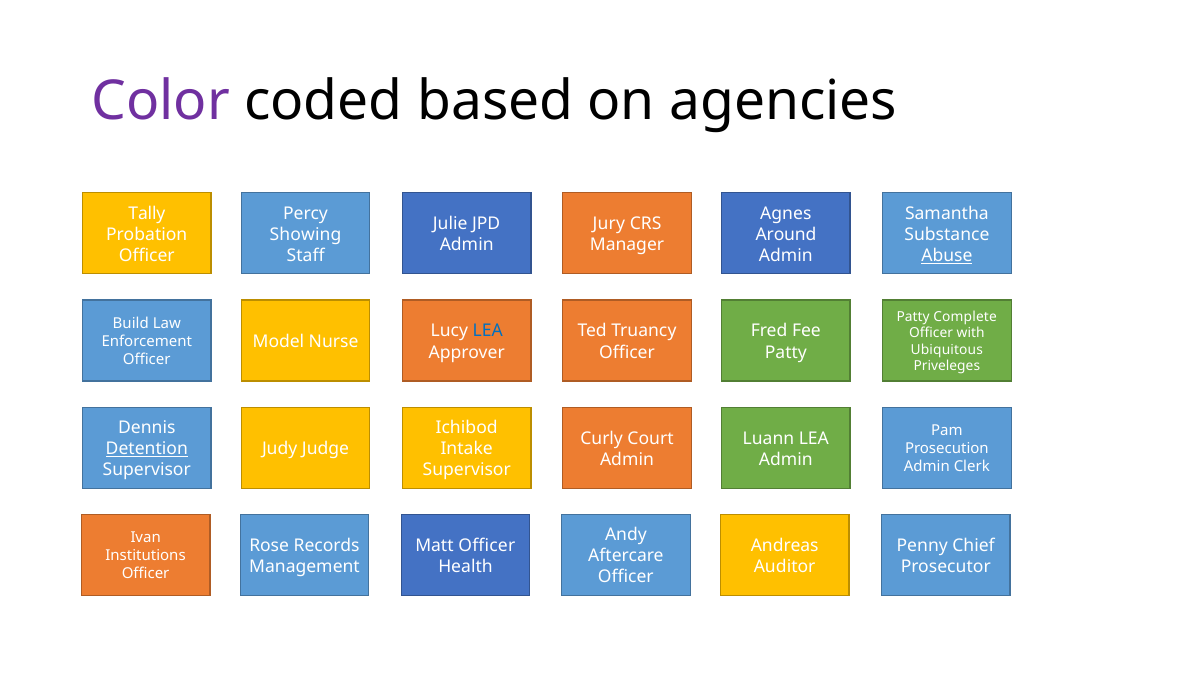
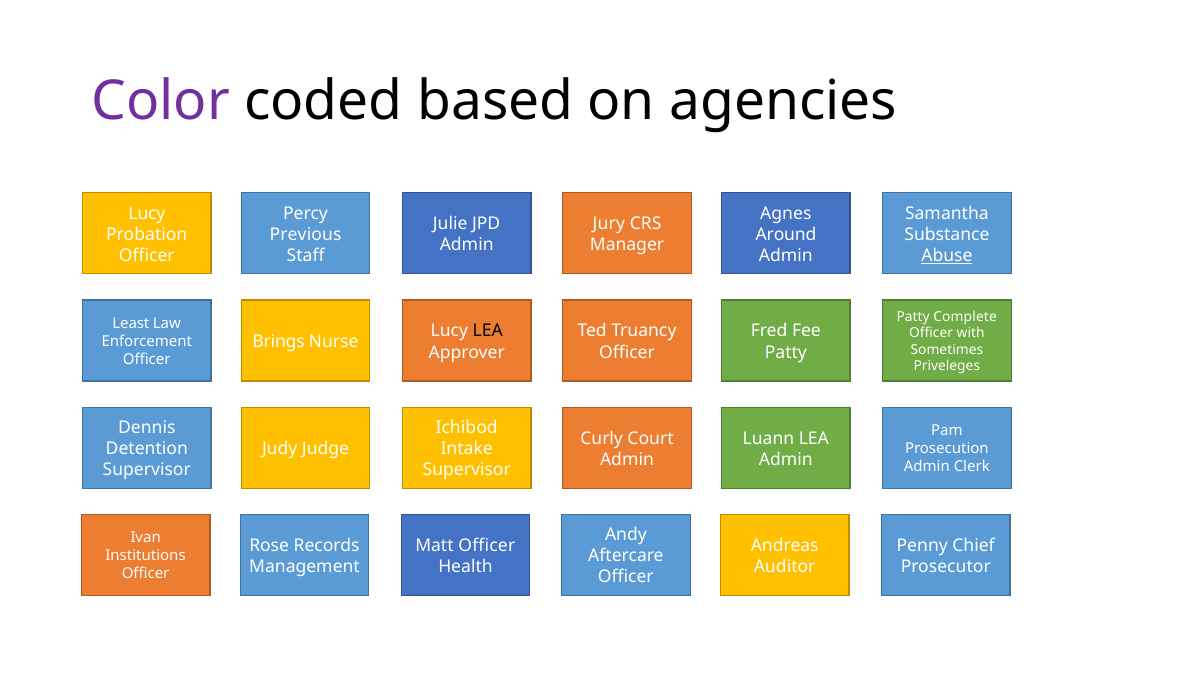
Tally at (147, 214): Tally -> Lucy
Showing: Showing -> Previous
Build: Build -> Least
LEA at (488, 331) colour: blue -> black
Model: Model -> Brings
Ubiquitous: Ubiquitous -> Sometimes
Detention underline: present -> none
